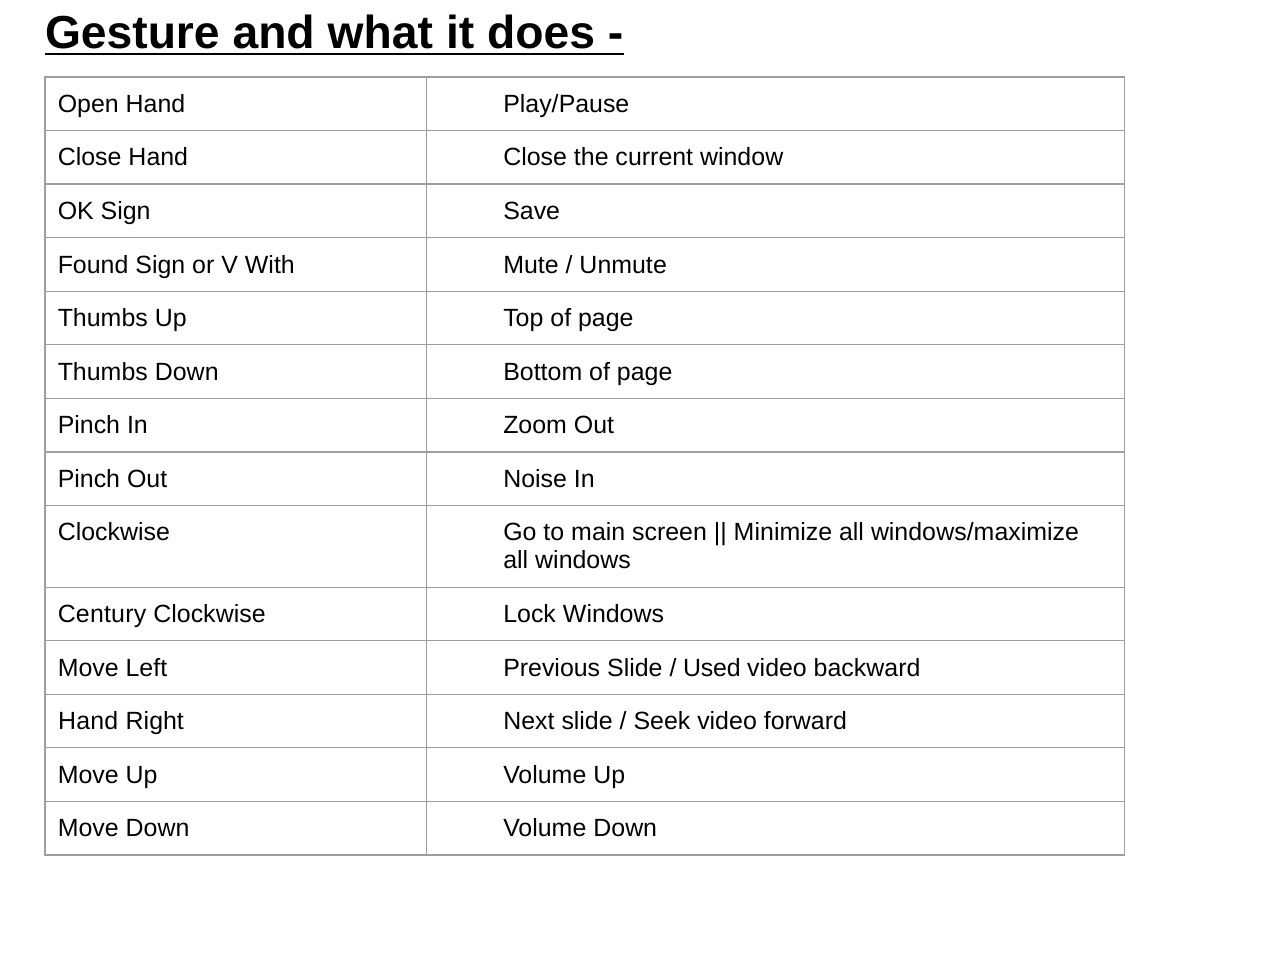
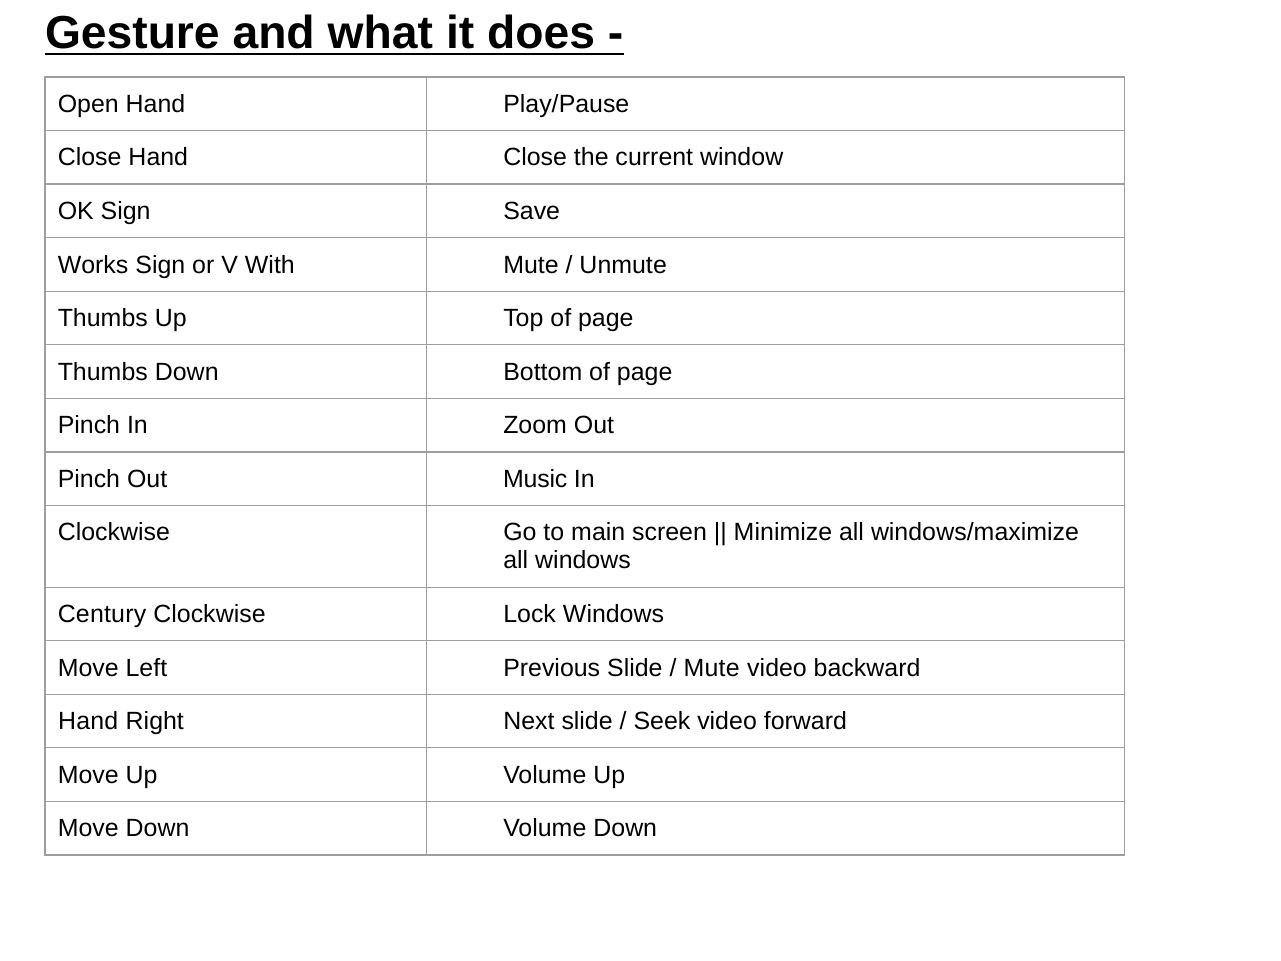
Found: Found -> Works
Noise: Noise -> Music
Used at (712, 668): Used -> Mute
